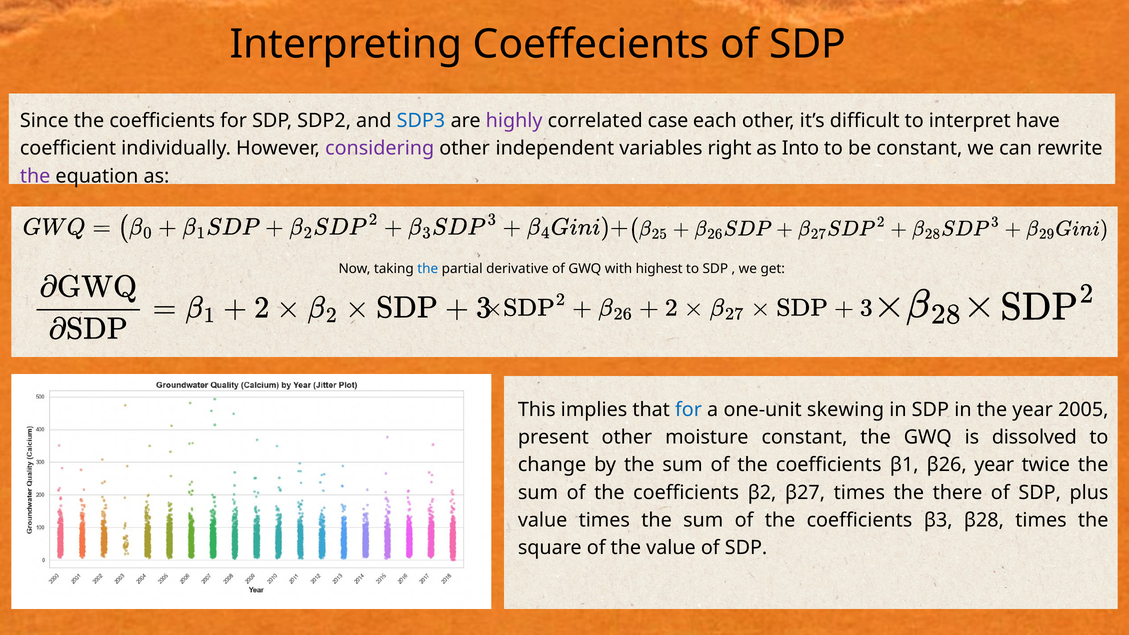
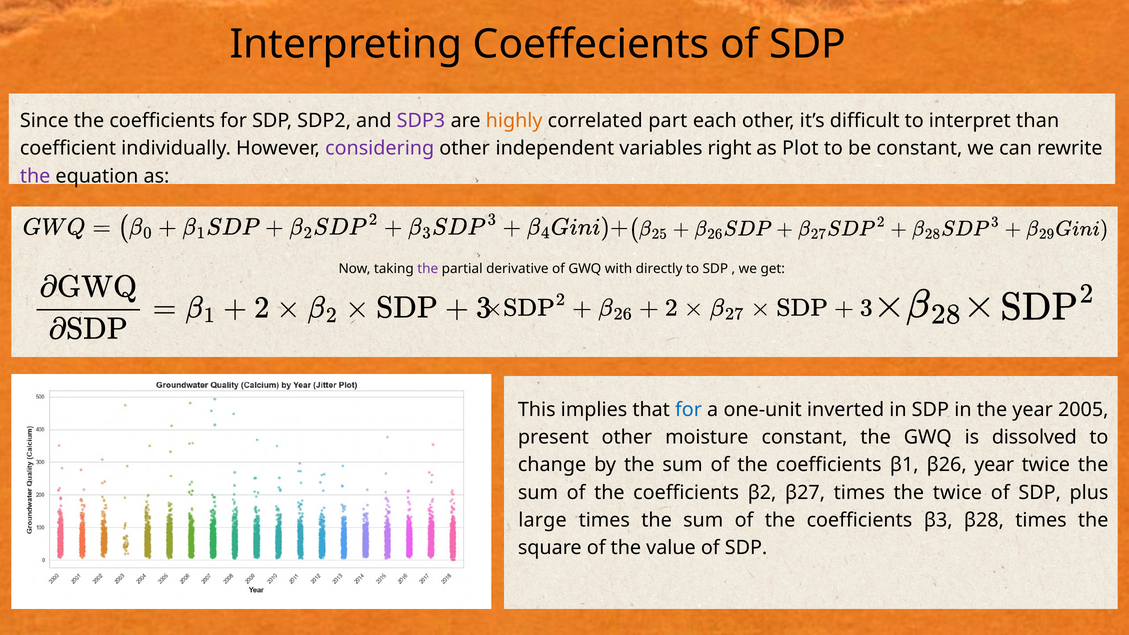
SDP3 colour: blue -> purple
highly colour: purple -> orange
case: case -> part
have: have -> than
Into: Into -> Plot
the at (428, 269) colour: blue -> purple
highest: highest -> directly
skewing: skewing -> inverted
the there: there -> twice
value at (543, 520): value -> large
